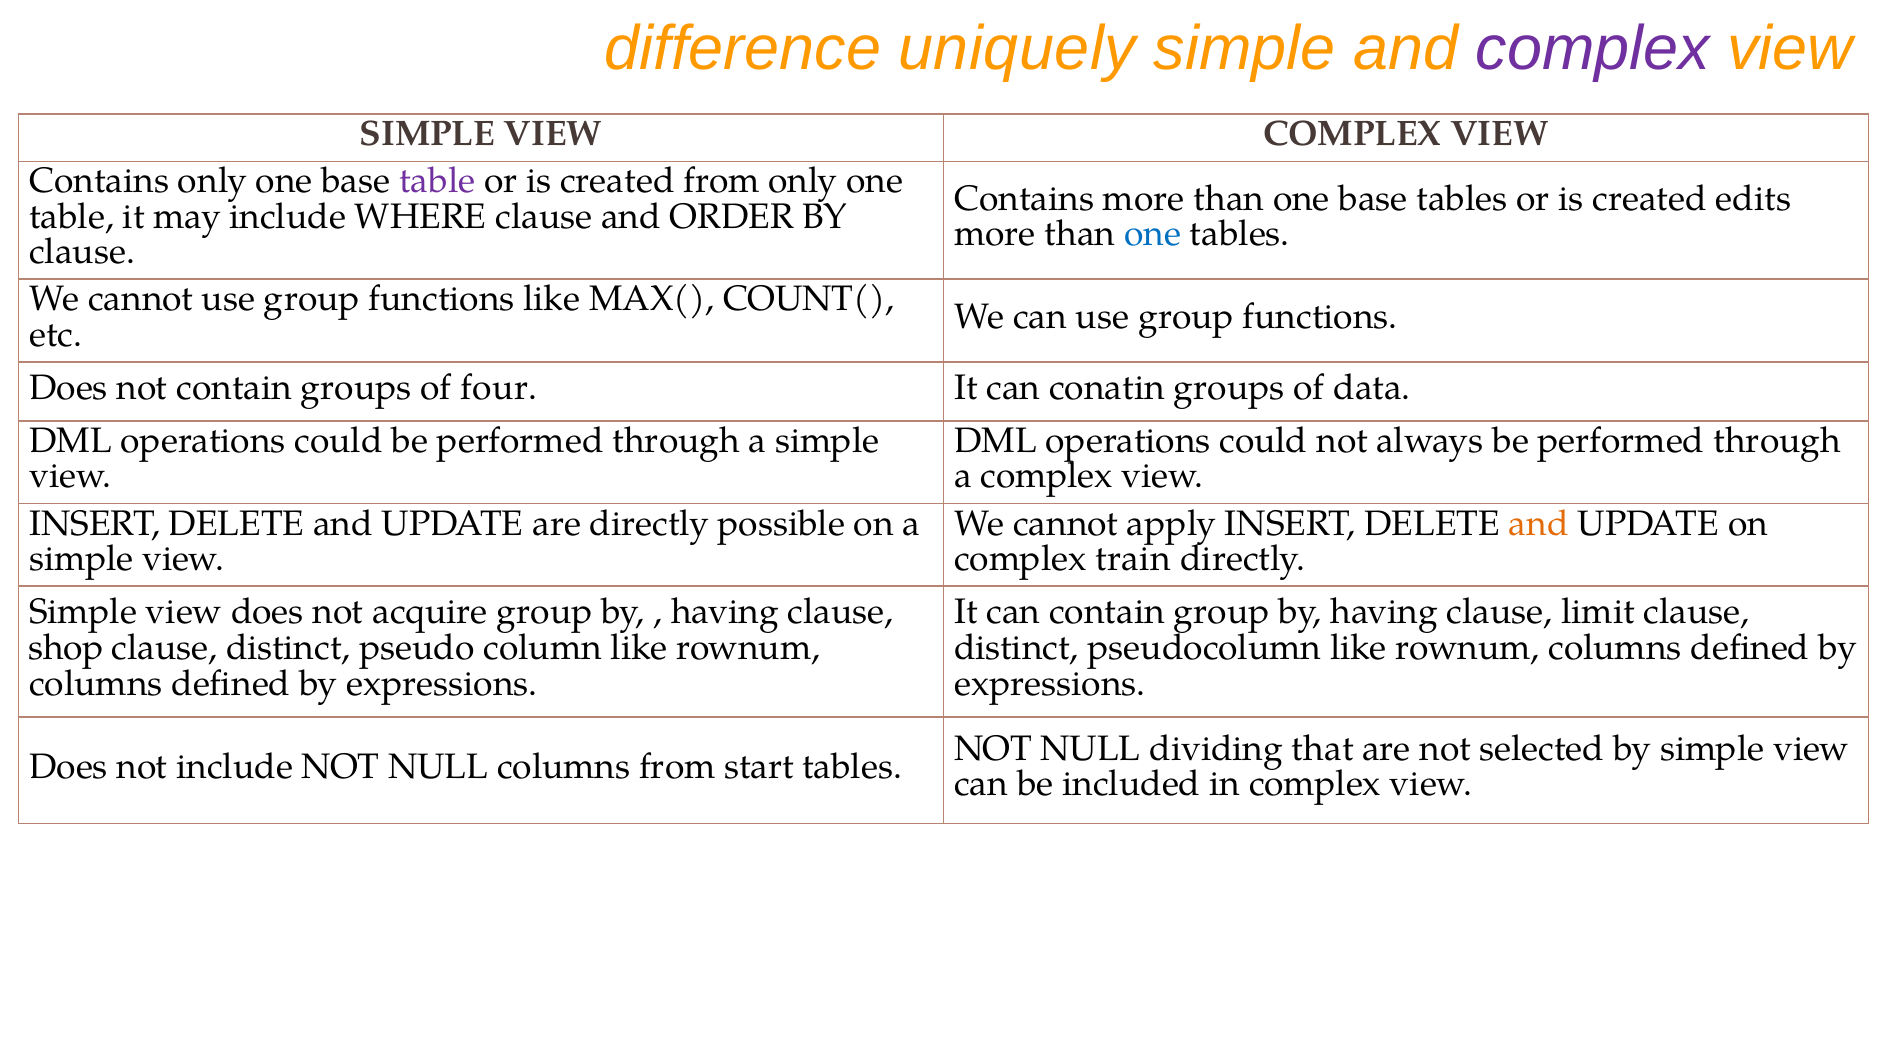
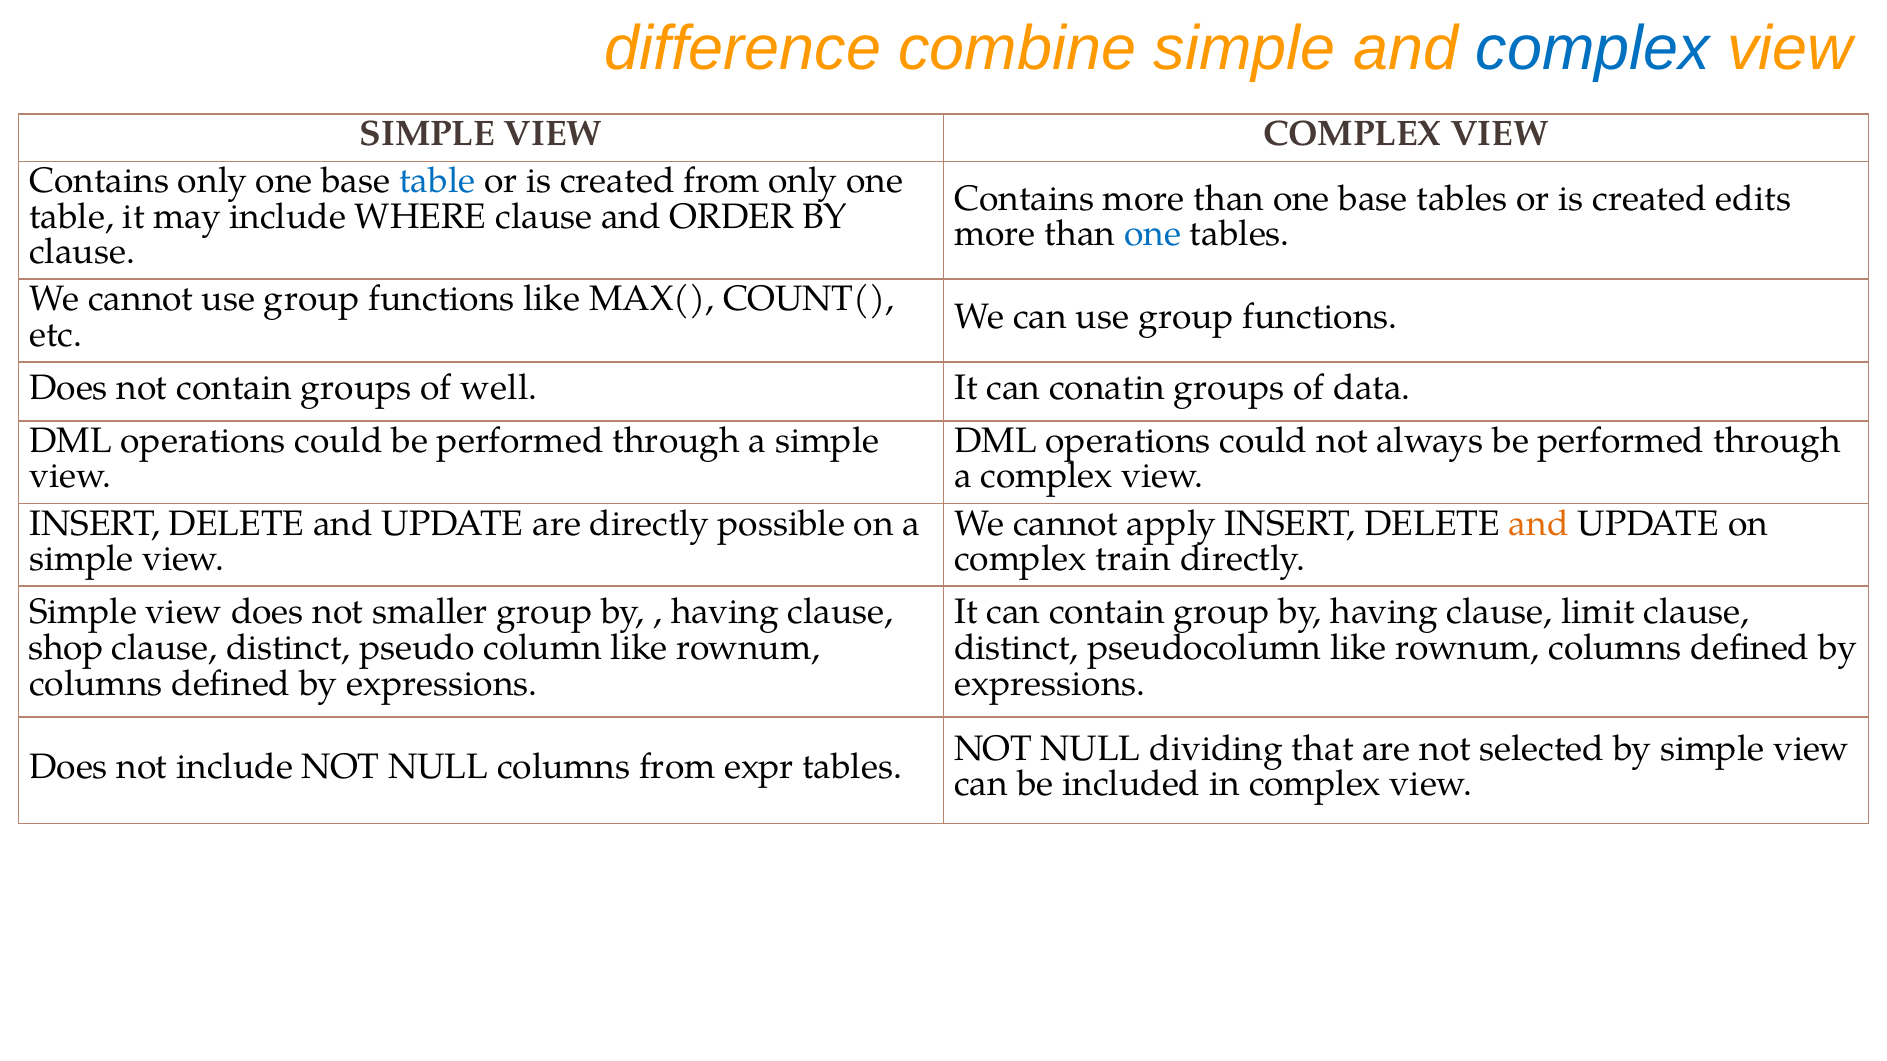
uniquely: uniquely -> combine
complex at (1593, 49) colour: purple -> blue
table at (437, 181) colour: purple -> blue
four: four -> well
acquire: acquire -> smaller
start: start -> expr
